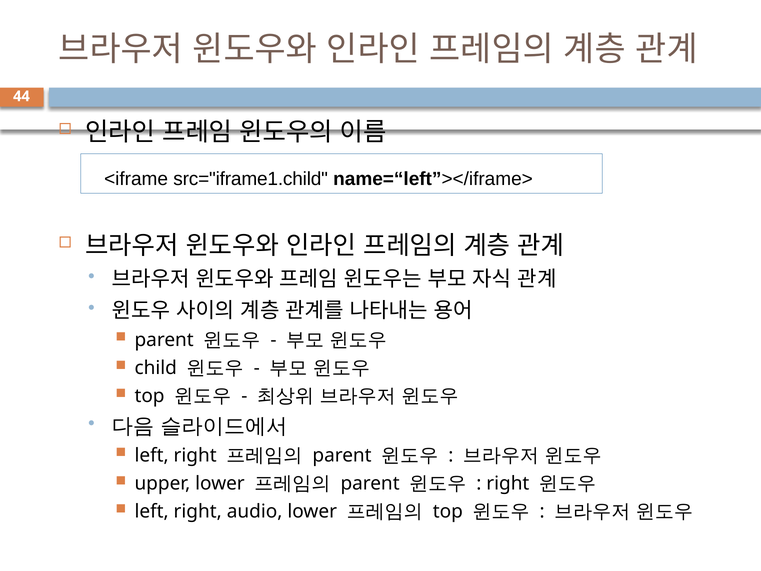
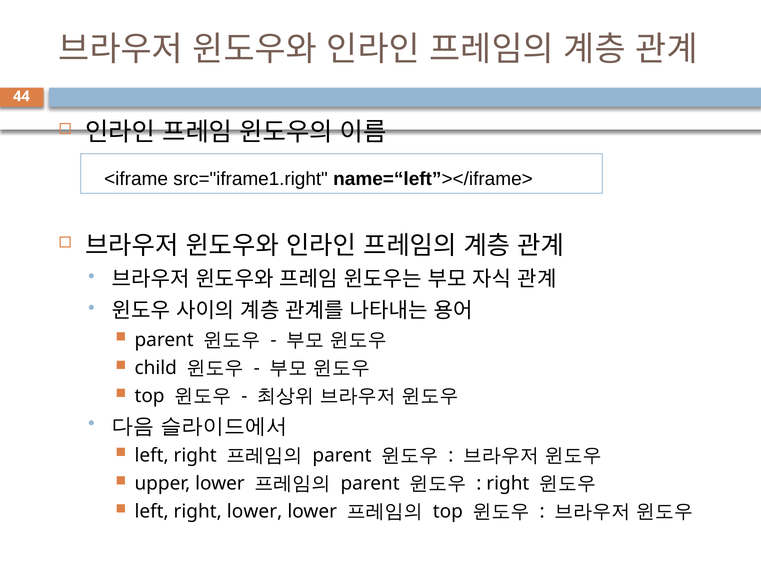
src="iframe1.child: src="iframe1.child -> src="iframe1.right
right audio: audio -> lower
